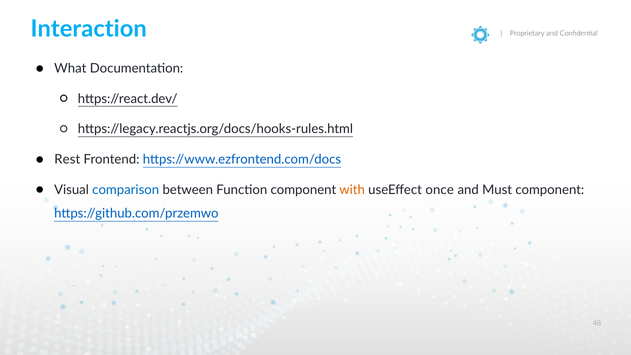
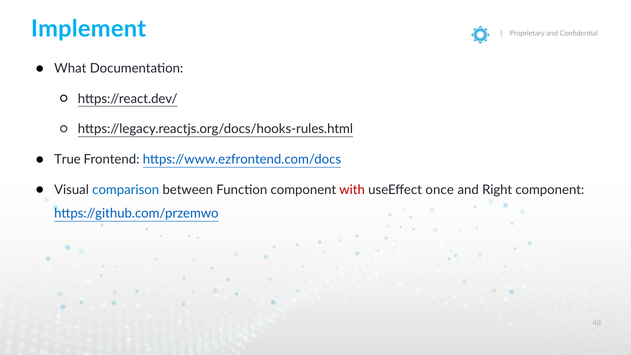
Interaction: Interaction -> Implement
Rest: Rest -> True
with colour: orange -> red
Must: Must -> Right
